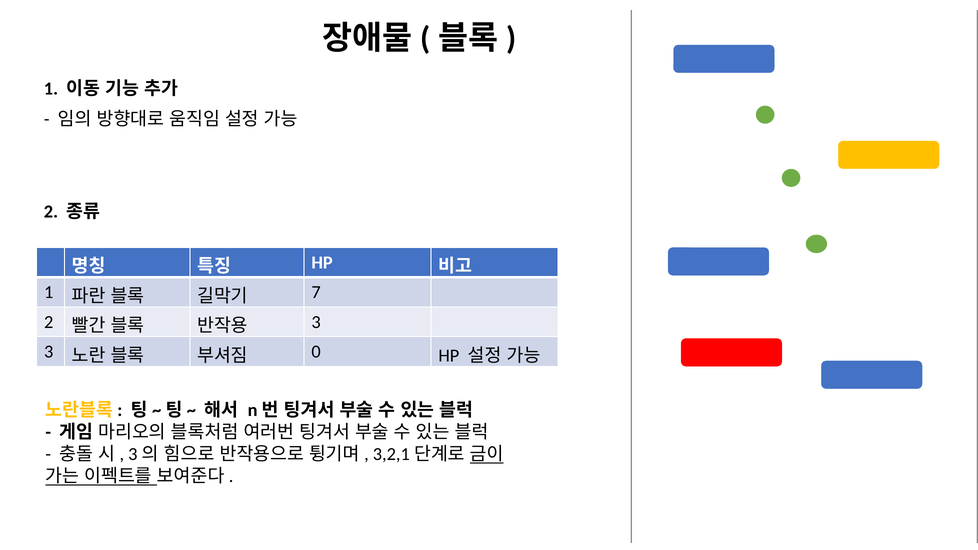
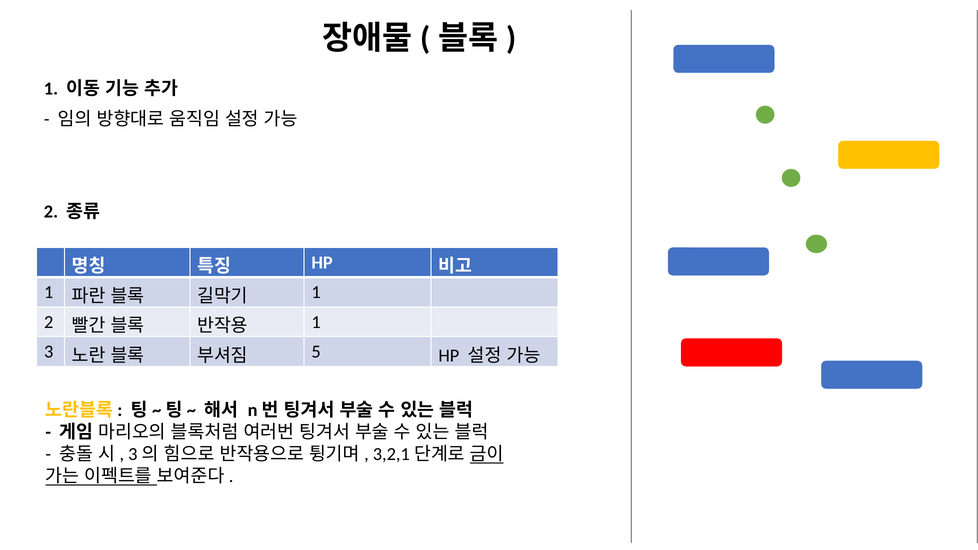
7 at (316, 292): 7 -> 1
3 at (316, 322): 3 -> 1
0: 0 -> 5
